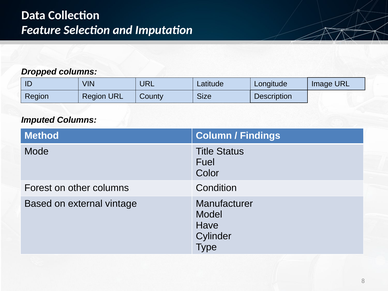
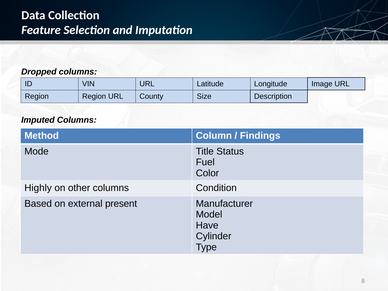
Forest: Forest -> Highly
vintage: vintage -> present
